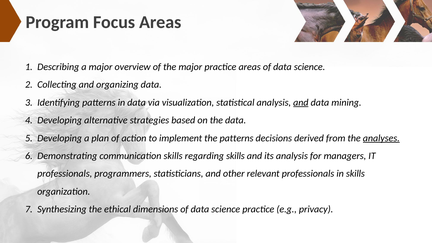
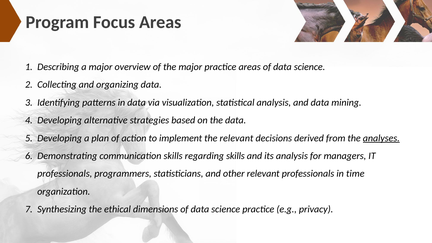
and at (301, 103) underline: present -> none
the patterns: patterns -> relevant
in skills: skills -> time
